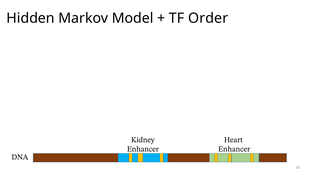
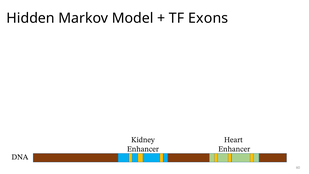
Order: Order -> Exons
